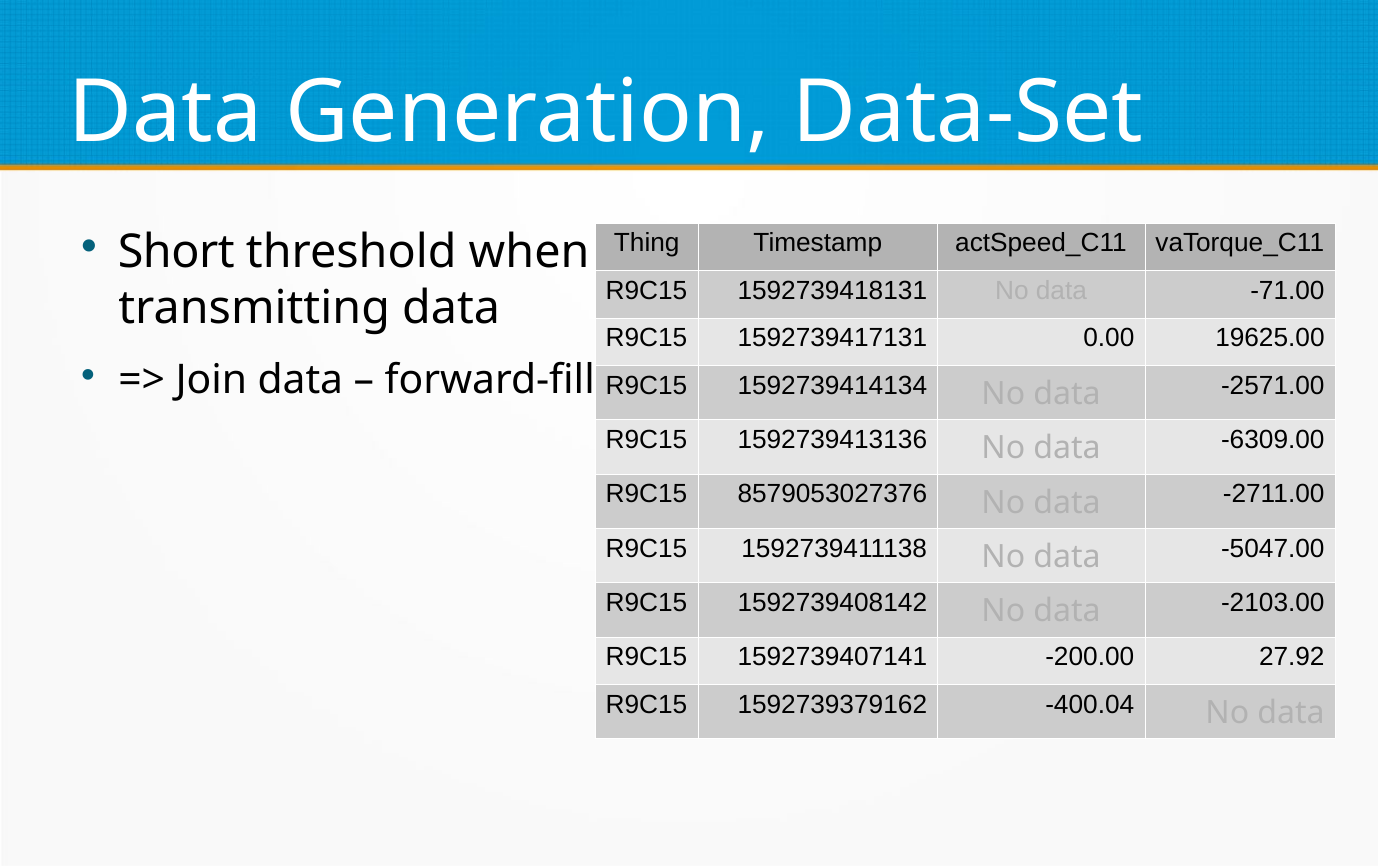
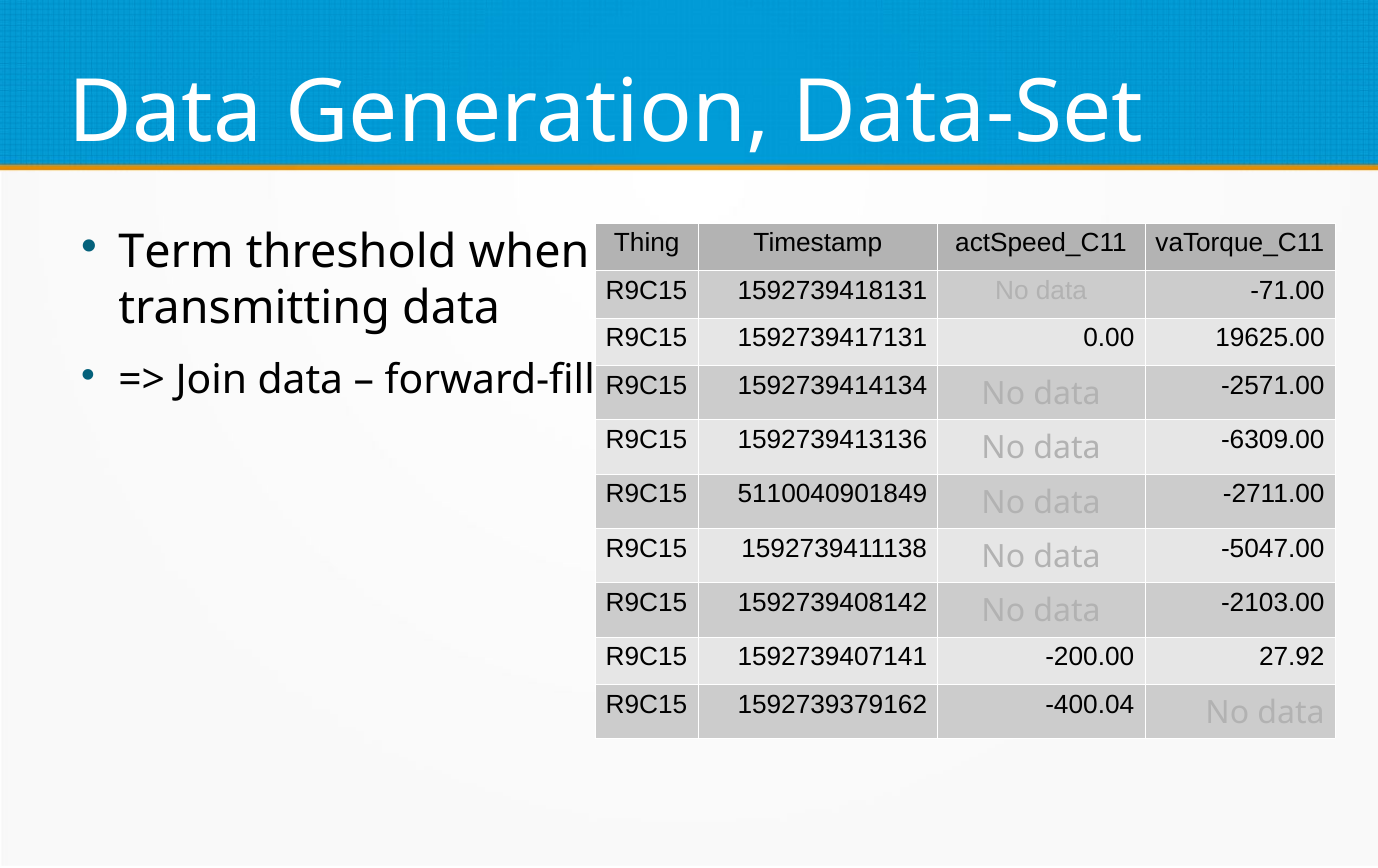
Short: Short -> Term
8579053027376: 8579053027376 -> 5110040901849
